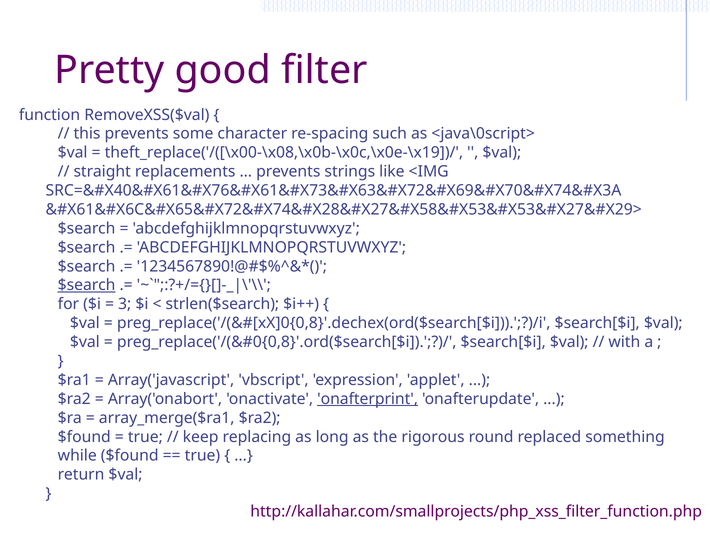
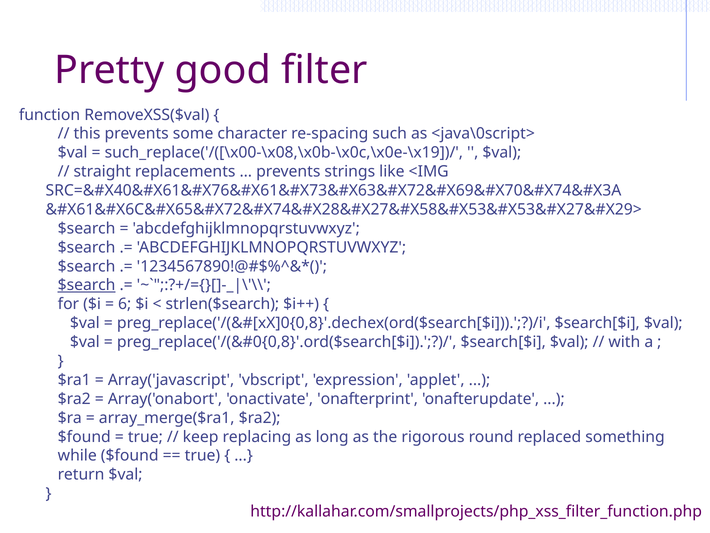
theft_replace('/([\x00-\x08,\x0b-\x0c,\x0e-\x19])/: theft_replace('/([\x00-\x08,\x0b-\x0c,\x0e-\x19])/ -> such_replace('/([\x00-\x08,\x0b-\x0c,\x0e-\x19])/
3: 3 -> 6
onafterprint underline: present -> none
